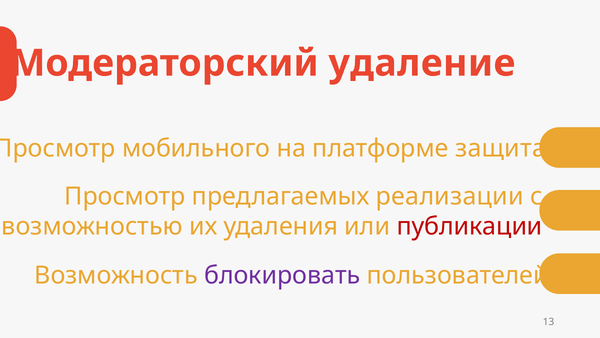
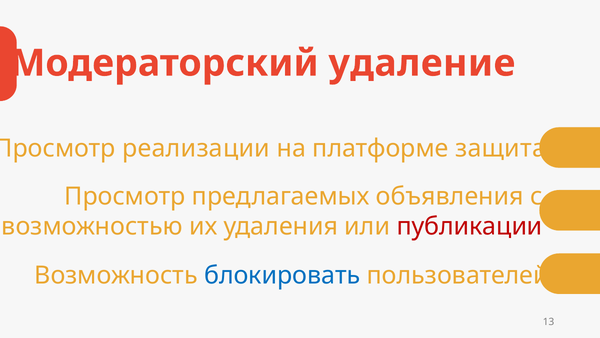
мобильного: мобильного -> реализации
реализации: реализации -> объявления
блокировать colour: purple -> blue
